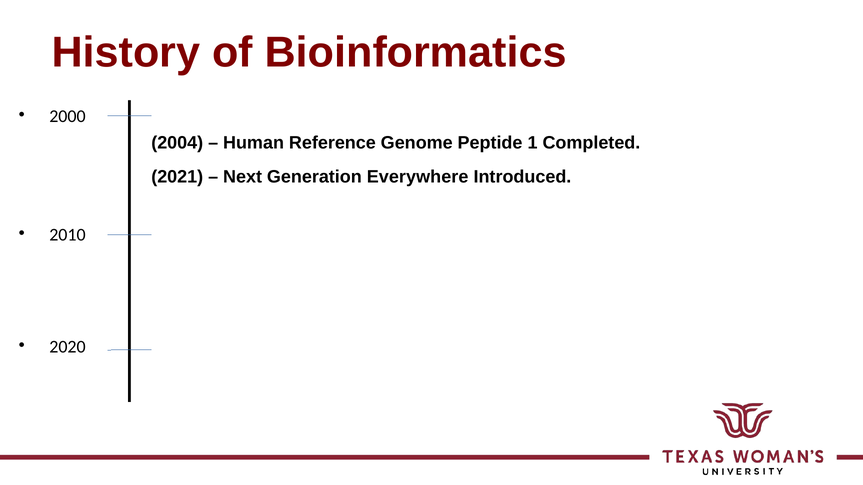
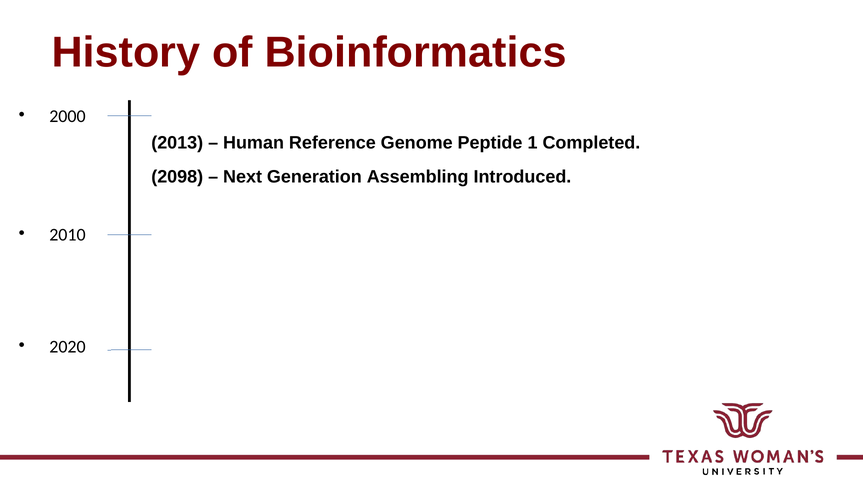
2004: 2004 -> 2013
2021: 2021 -> 2098
Everywhere: Everywhere -> Assembling
